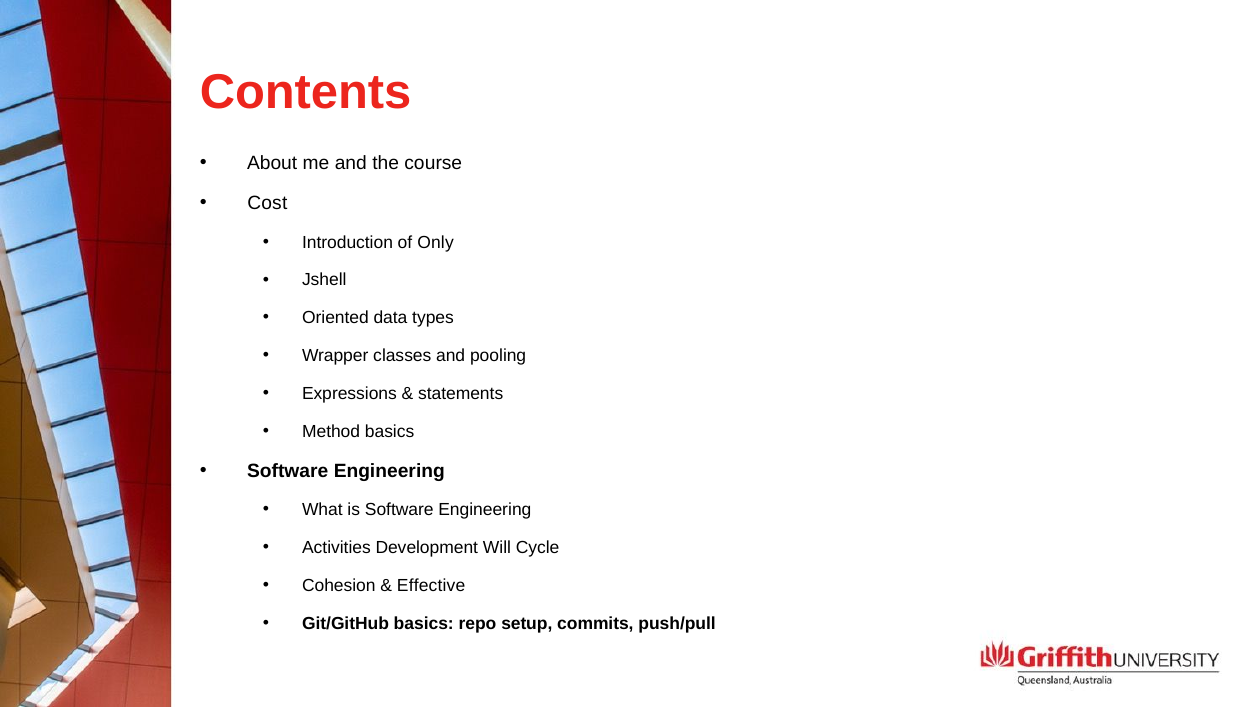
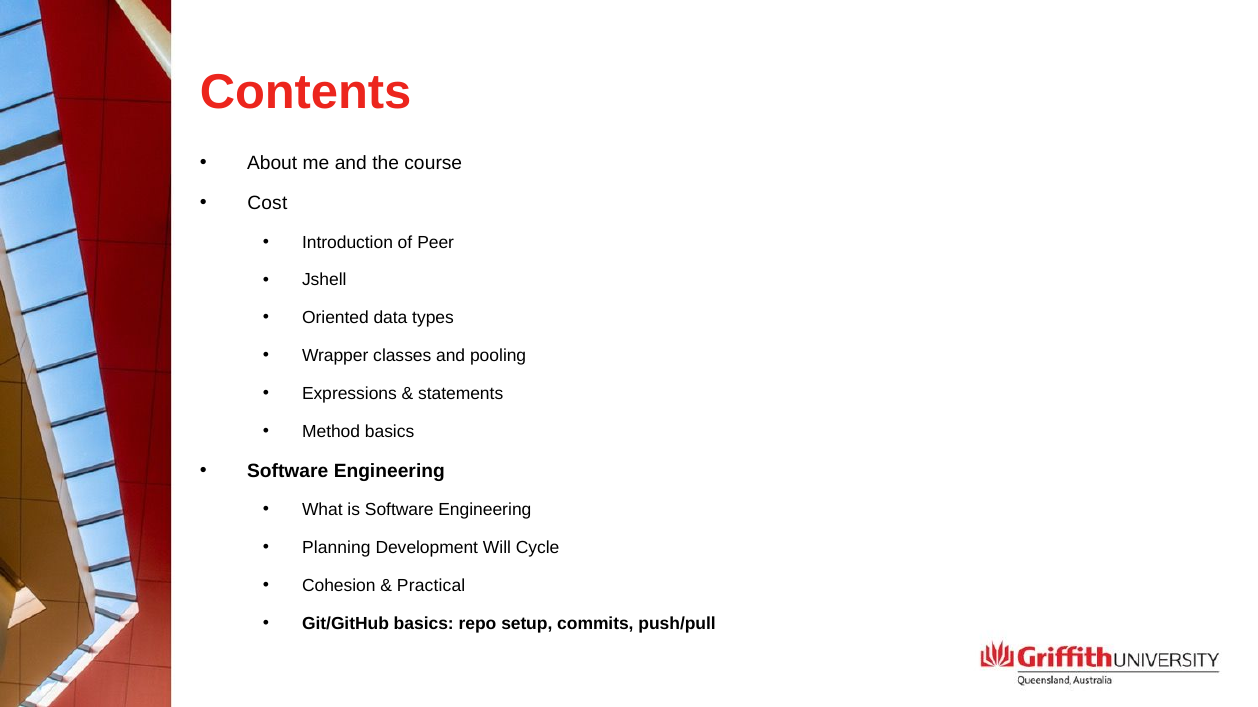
Only: Only -> Peer
Activities: Activities -> Planning
Effective: Effective -> Practical
